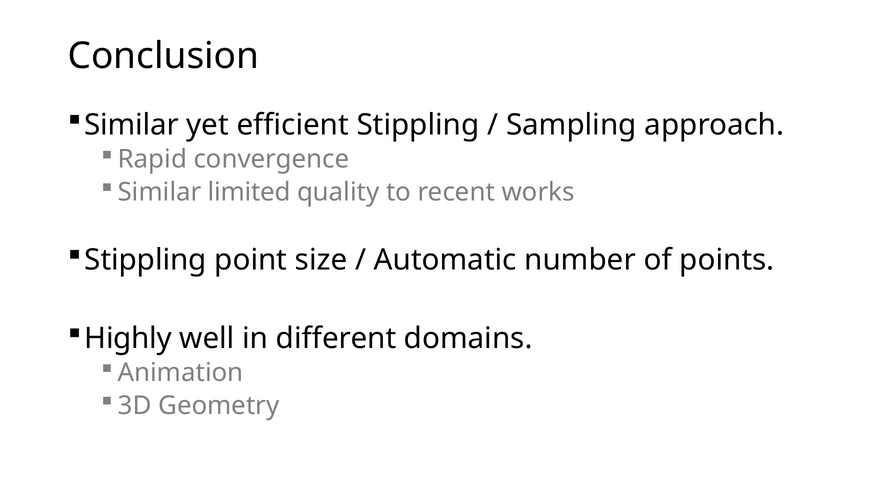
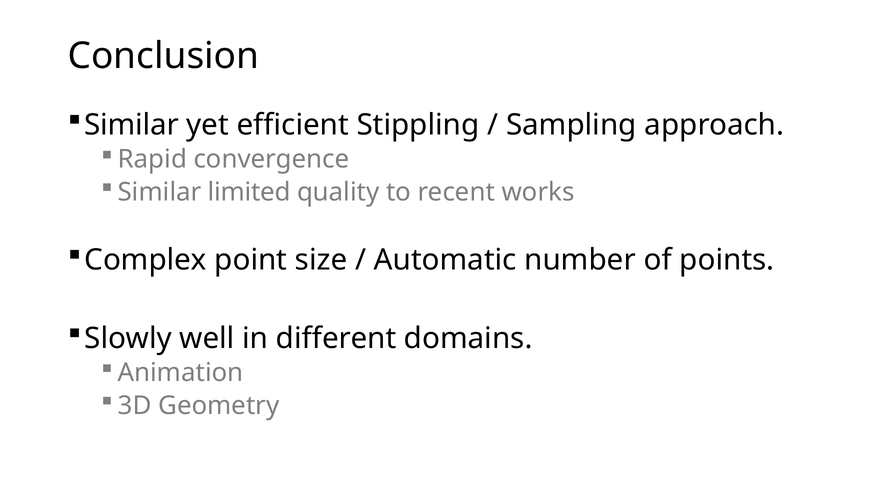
Stippling at (146, 260): Stippling -> Complex
Highly: Highly -> Slowly
